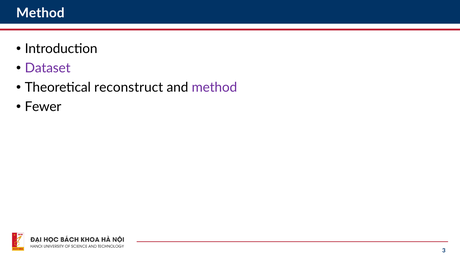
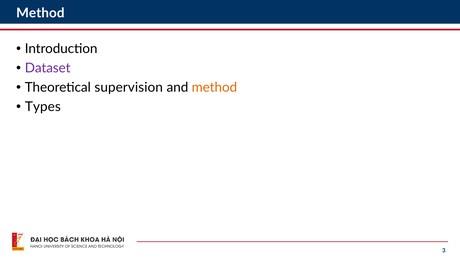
reconstruct: reconstruct -> supervision
method at (214, 87) colour: purple -> orange
Fewer: Fewer -> Types
